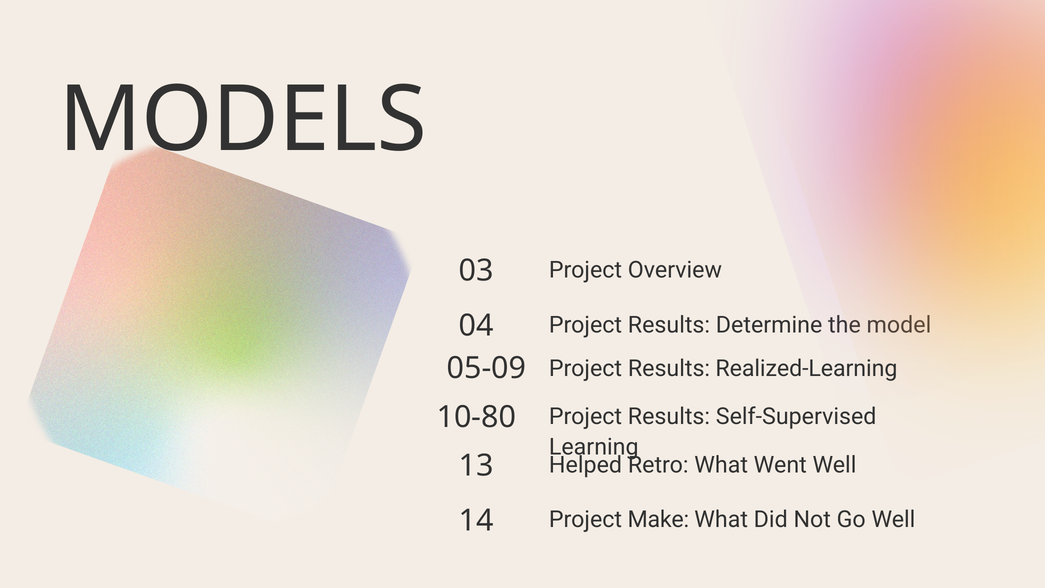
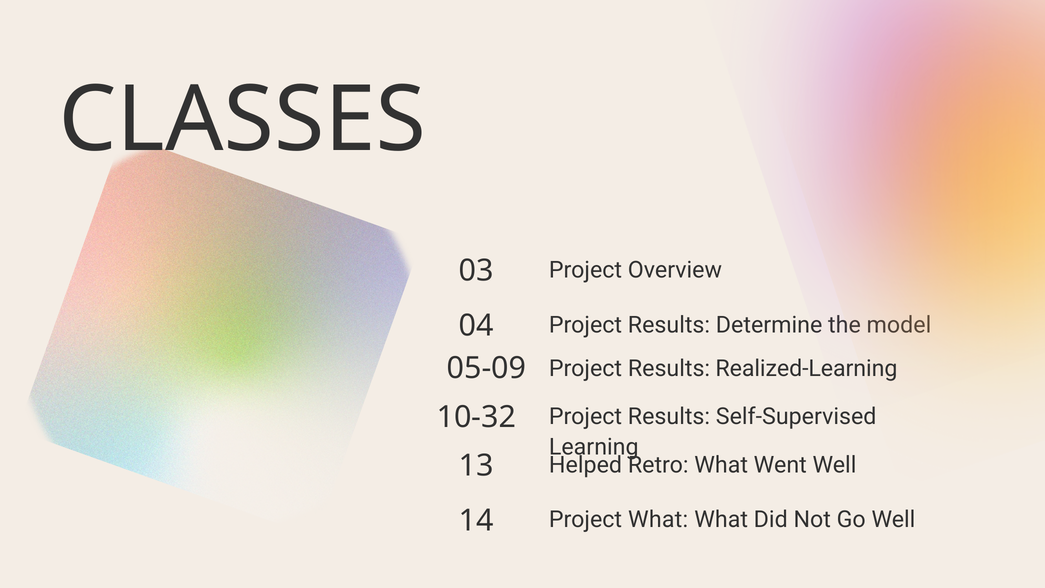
MODELS: MODELS -> CLASSES
10-80: 10-80 -> 10-32
Project Make: Make -> What
